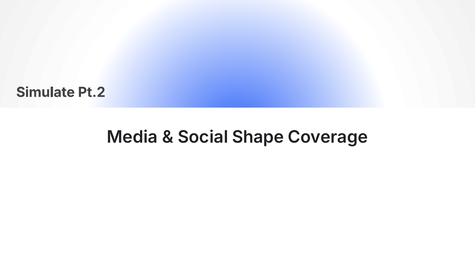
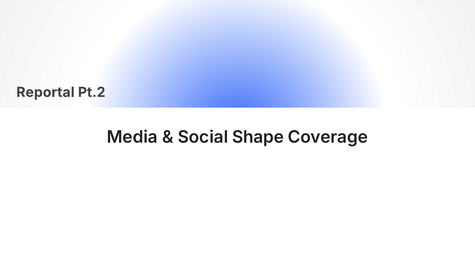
Simulate: Simulate -> Reportal
